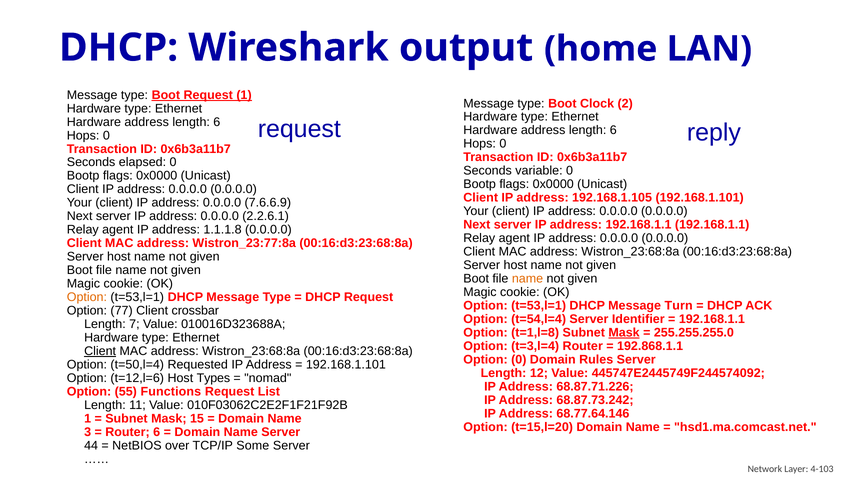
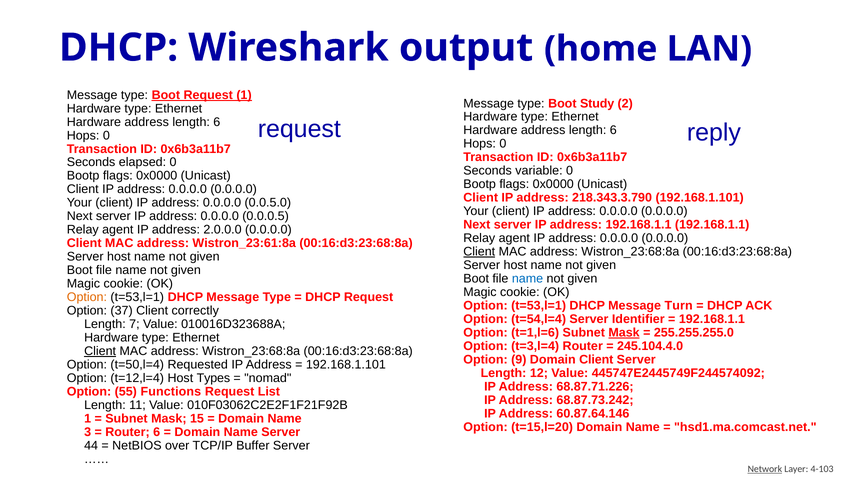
Clock: Clock -> Study
192.168.1.105: 192.168.1.105 -> 218.343.3.790
7.6.6.9: 7.6.6.9 -> 0.0.5.0
2.2.6.1: 2.2.6.1 -> 0.0.0.5
1.1.1.8: 1.1.1.8 -> 2.0.0.0
Wistron_23:77:8a: Wistron_23:77:8a -> Wistron_23:61:8a
Client at (479, 252) underline: none -> present
name at (527, 279) colour: orange -> blue
77: 77 -> 37
crossbar: crossbar -> correctly
t=1,l=8: t=1,l=8 -> t=1,l=6
192.868.1.1: 192.868.1.1 -> 245.104.4.0
Option 0: 0 -> 9
Domain Rules: Rules -> Client
t=12,l=6: t=12,l=6 -> t=12,l=4
68.77.64.146: 68.77.64.146 -> 60.87.64.146
Some: Some -> Buffer
Network underline: none -> present
